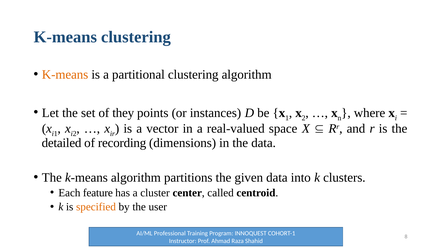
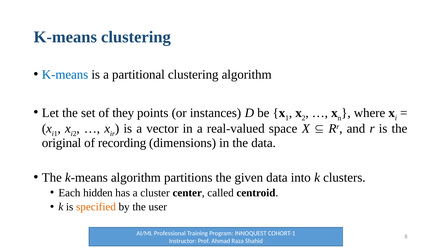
K-means at (65, 75) colour: orange -> blue
detailed: detailed -> original
feature: feature -> hidden
